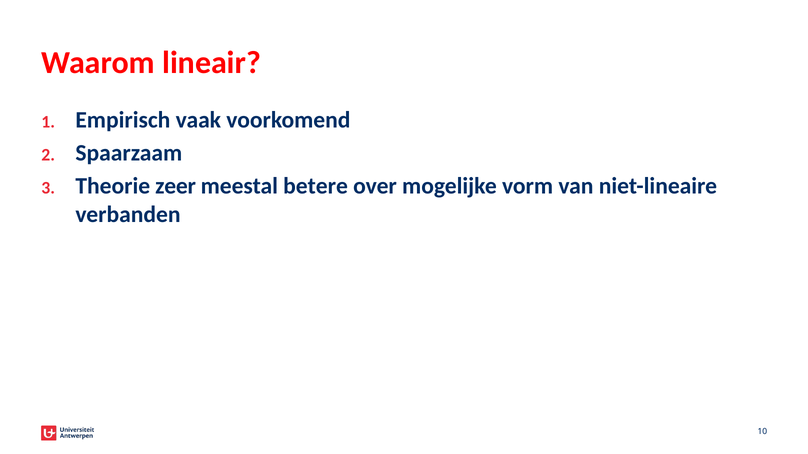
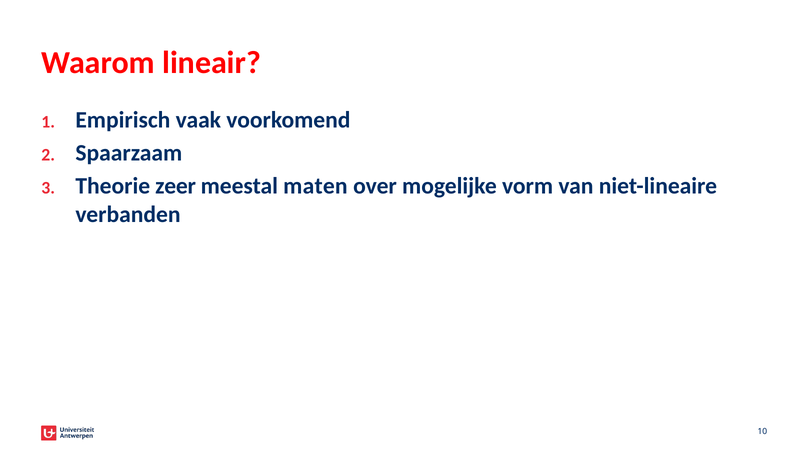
betere: betere -> maten
